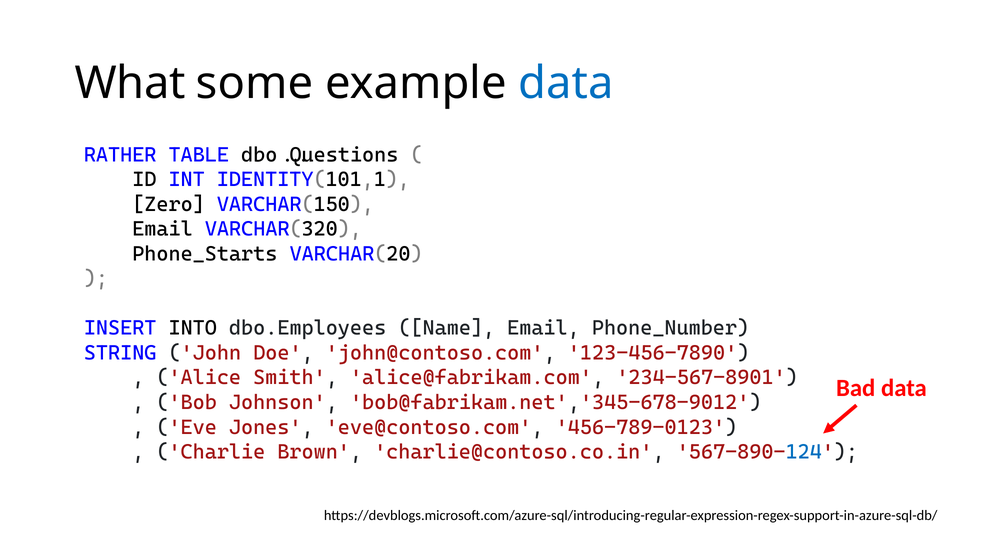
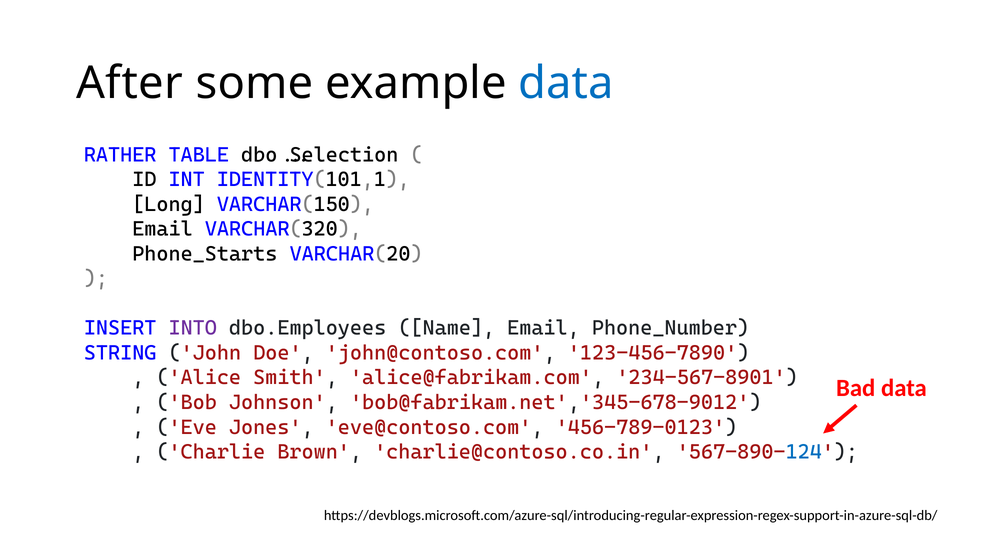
What: What -> After
dbo.Questions: dbo.Questions -> dbo.Selection
Zero: Zero -> Long
INTO colour: black -> purple
